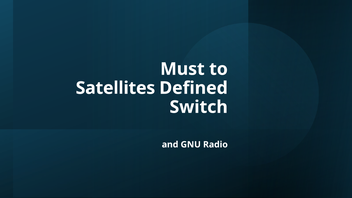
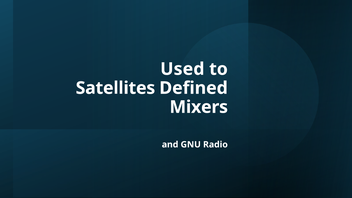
Must: Must -> Used
Switch: Switch -> Mixers
